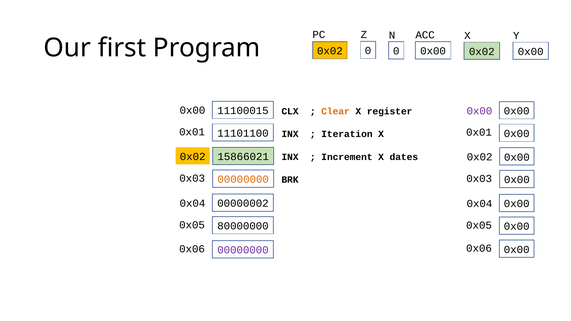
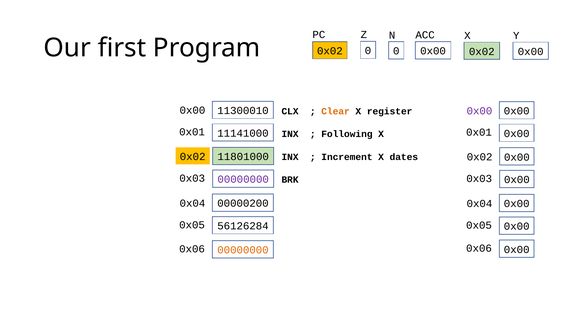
11100015: 11100015 -> 11300010
11101100: 11101100 -> 11141000
Iteration: Iteration -> Following
15866021: 15866021 -> 11801000
00000000 at (243, 179) colour: orange -> purple
00000002: 00000002 -> 00000200
80000000: 80000000 -> 56126284
00000000 at (243, 250) colour: purple -> orange
